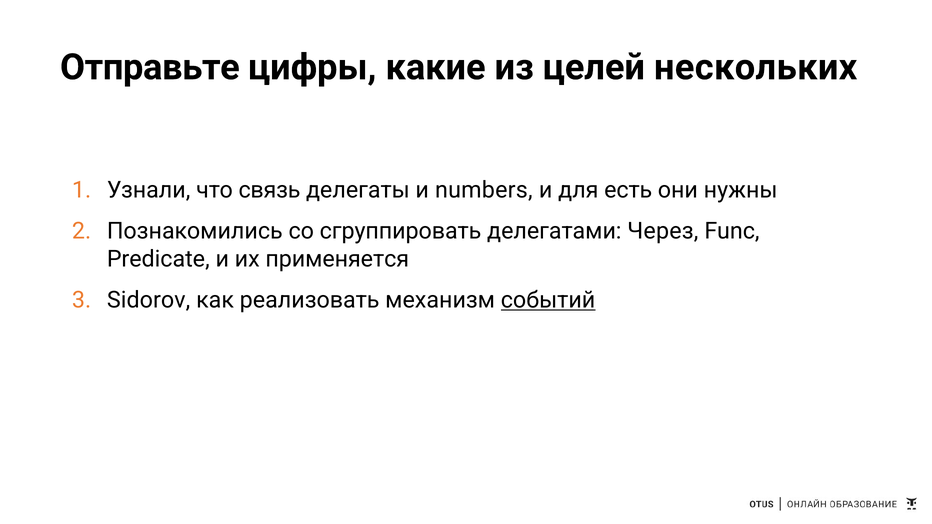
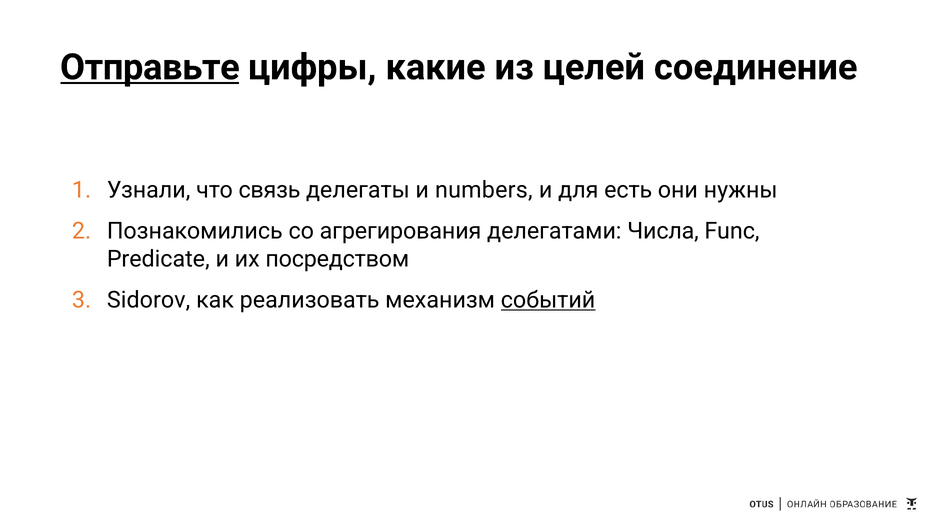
Отправьте underline: none -> present
нескольких: нескольких -> соединение
сгруппировать: сгруппировать -> агрегирования
Через: Через -> Числа
применяется: применяется -> посредством
